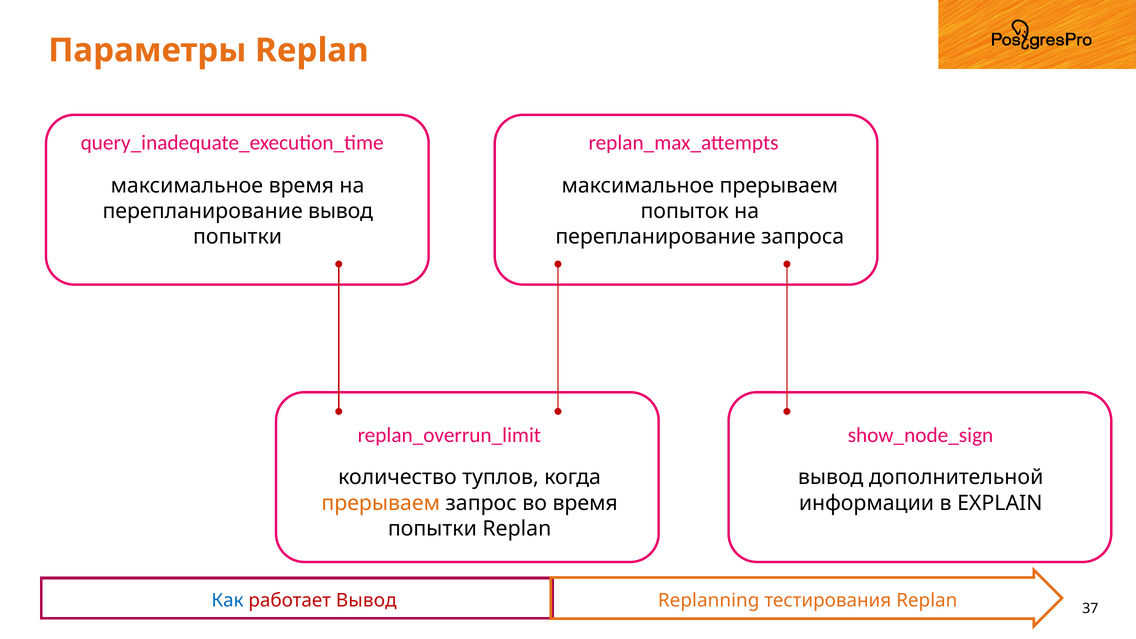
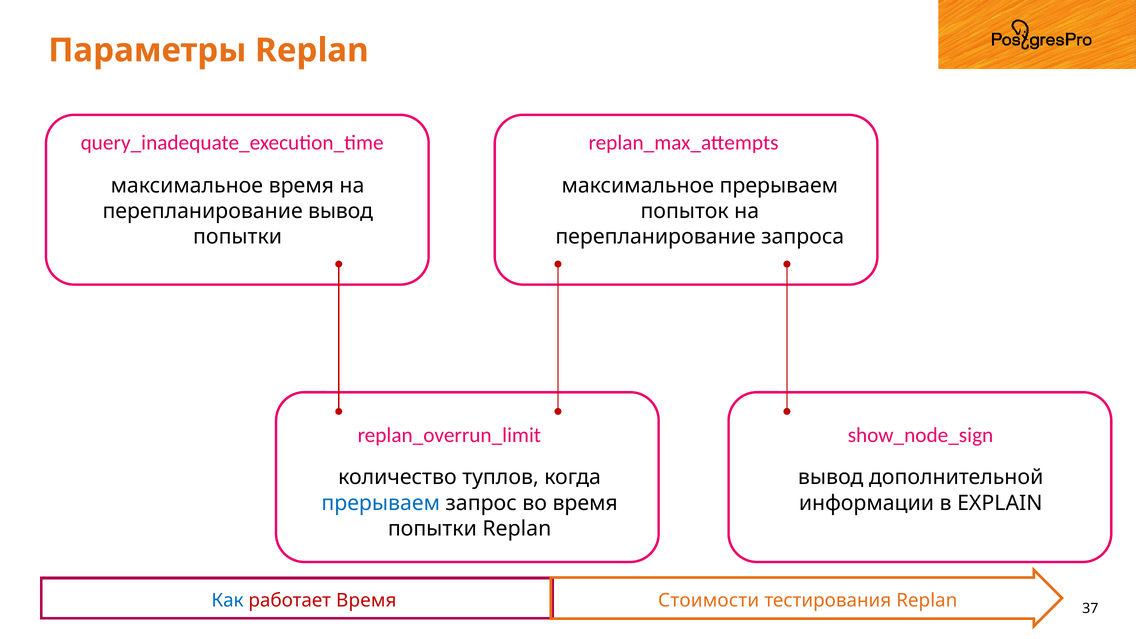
прерываем at (381, 503) colour: orange -> blue
работает Вывод: Вывод -> Время
Replanning: Replanning -> Стоимости
